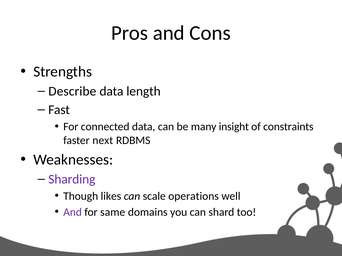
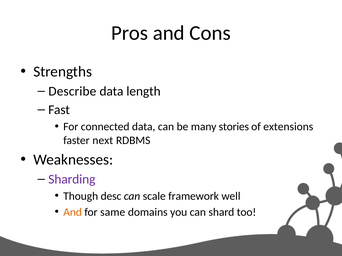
insight: insight -> stories
constraints: constraints -> extensions
likes: likes -> desc
operations: operations -> framework
And at (73, 212) colour: purple -> orange
